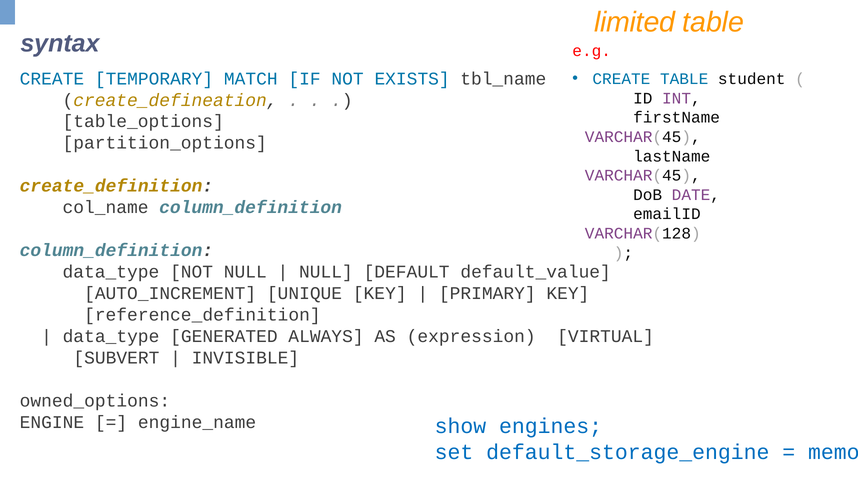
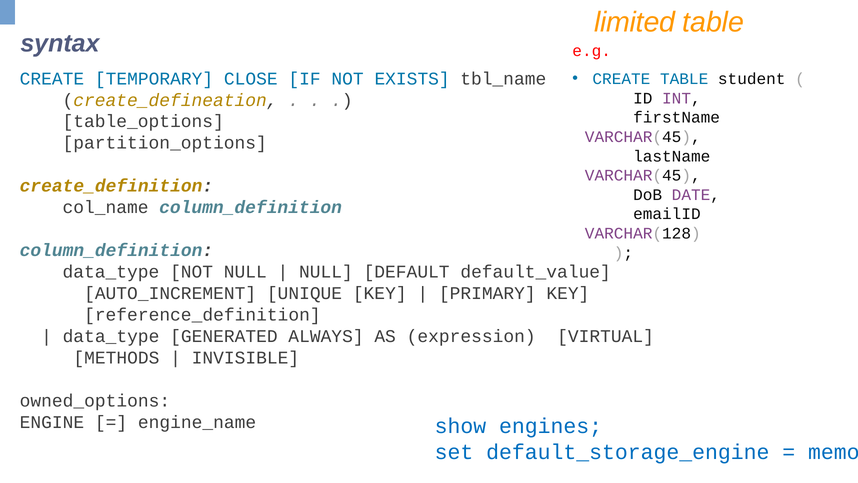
MATCH: MATCH -> CLOSE
SUBVERT: SUBVERT -> METHODS
